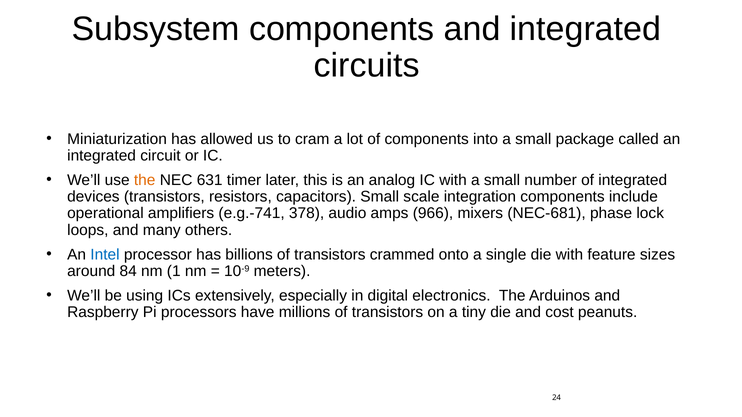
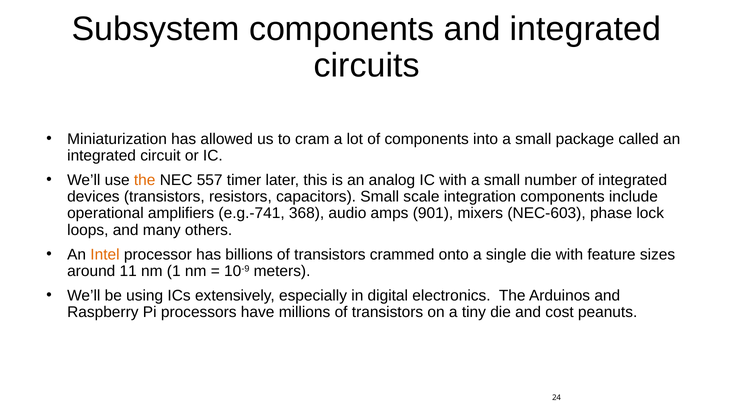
631: 631 -> 557
378: 378 -> 368
966: 966 -> 901
NEC-681: NEC-681 -> NEC-603
Intel colour: blue -> orange
84: 84 -> 11
